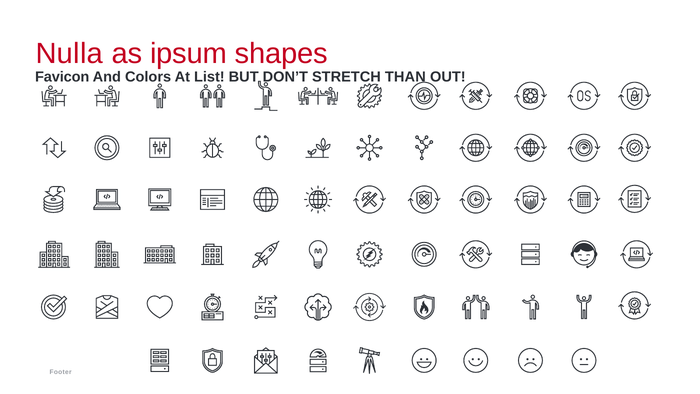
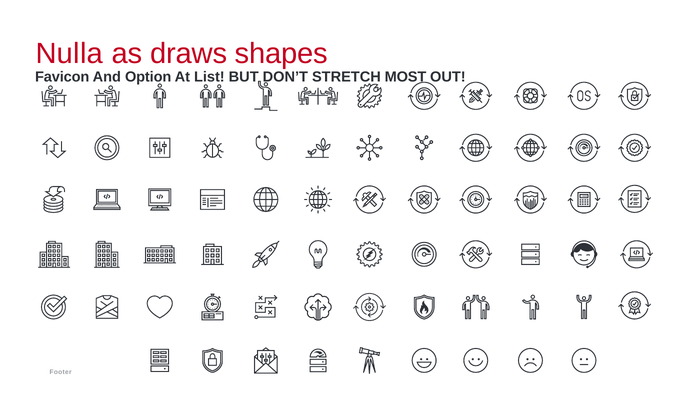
ipsum: ipsum -> draws
Colors: Colors -> Option
THAN: THAN -> MOST
